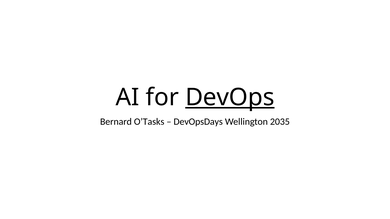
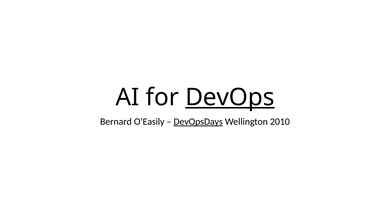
O’Tasks: O’Tasks -> O’Easily
DevOpsDays underline: none -> present
2035: 2035 -> 2010
